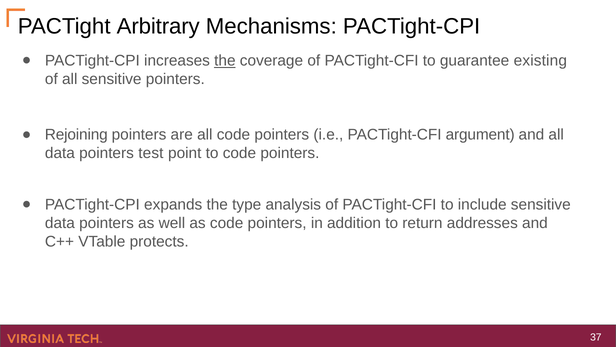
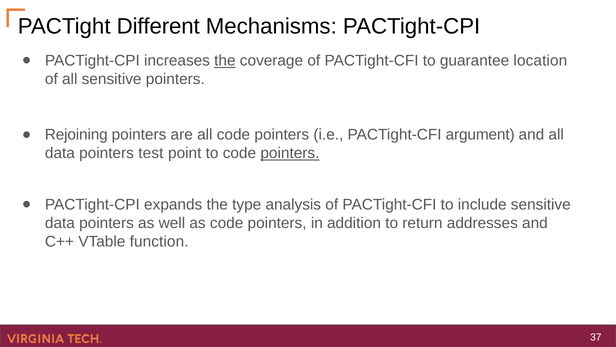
Arbitrary: Arbitrary -> Different
existing: existing -> location
pointers at (290, 153) underline: none -> present
protects: protects -> function
